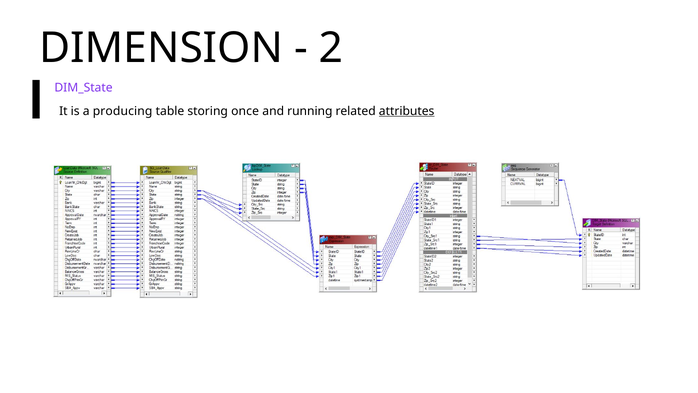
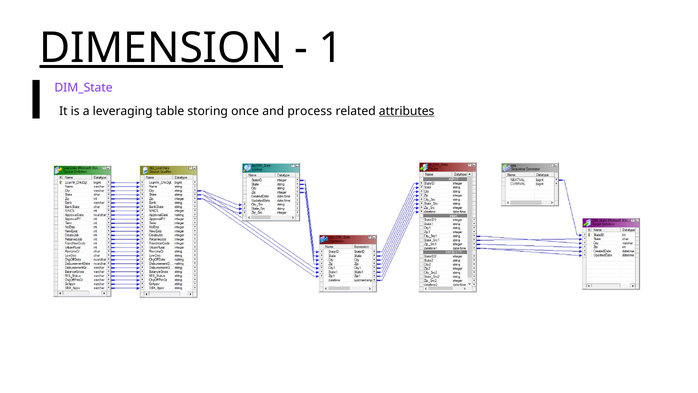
DIMENSION underline: none -> present
2: 2 -> 1
producing: producing -> leveraging
running: running -> process
